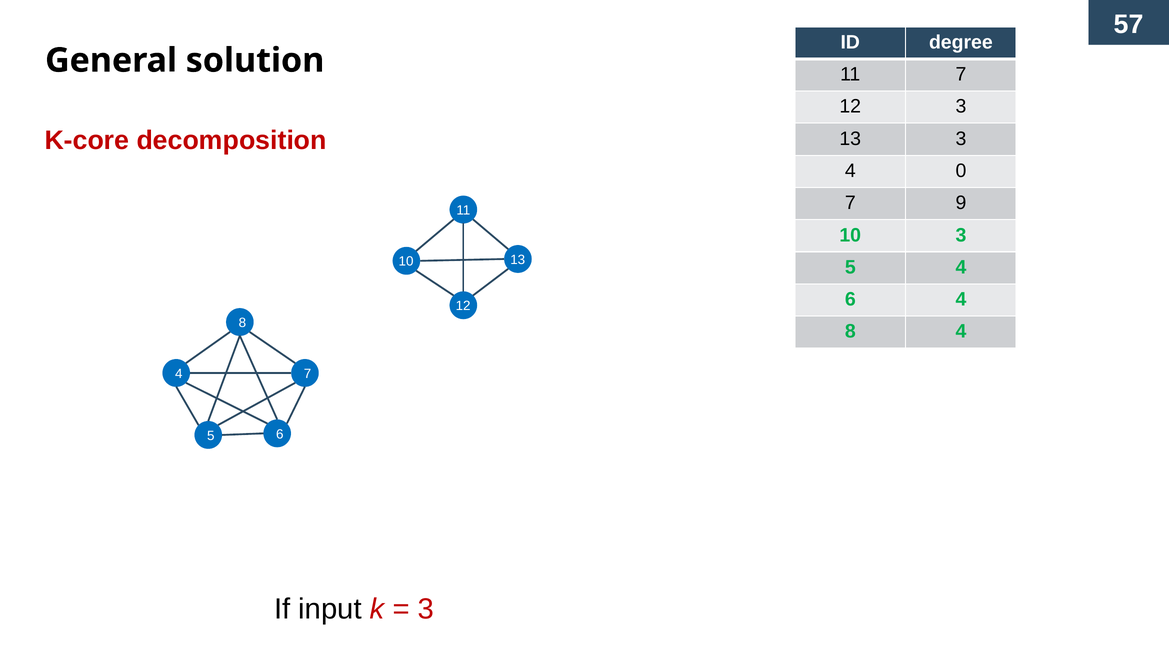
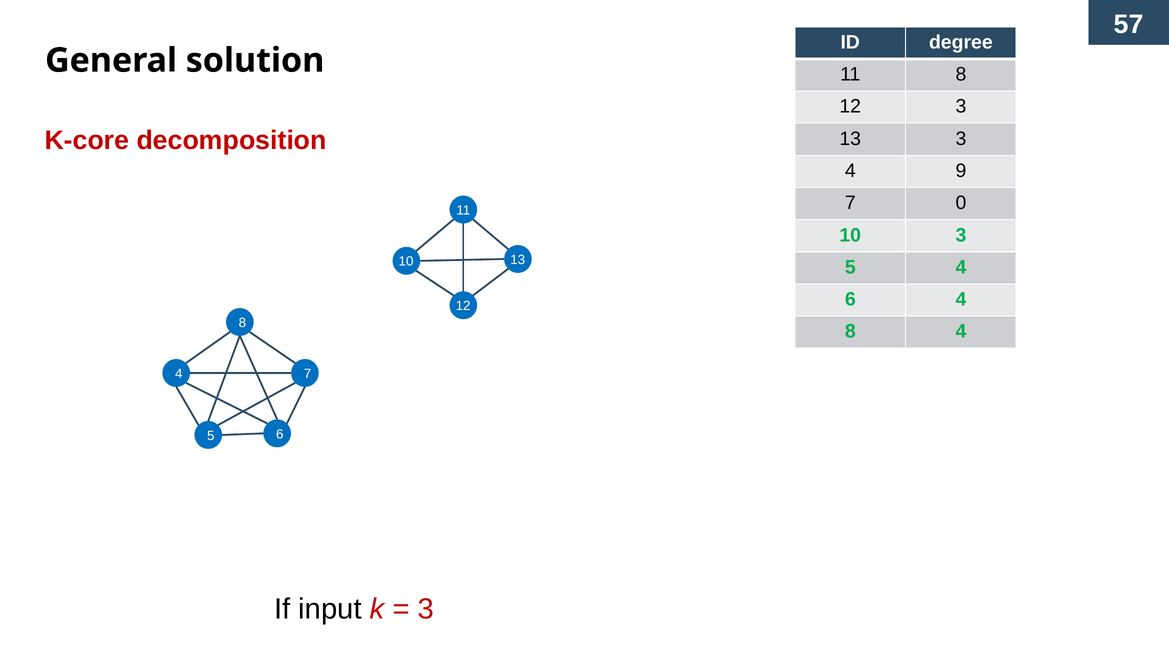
11 7: 7 -> 8
0: 0 -> 9
9: 9 -> 0
